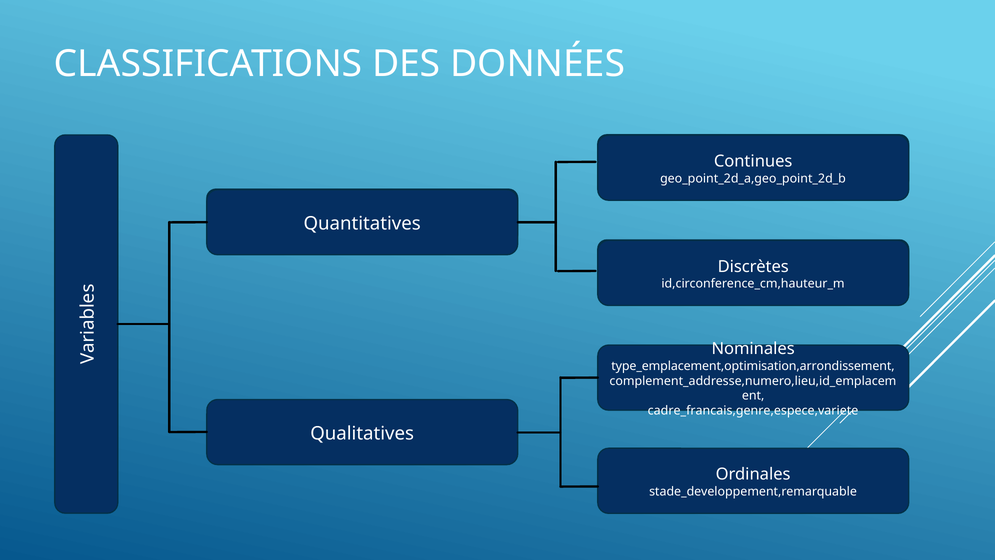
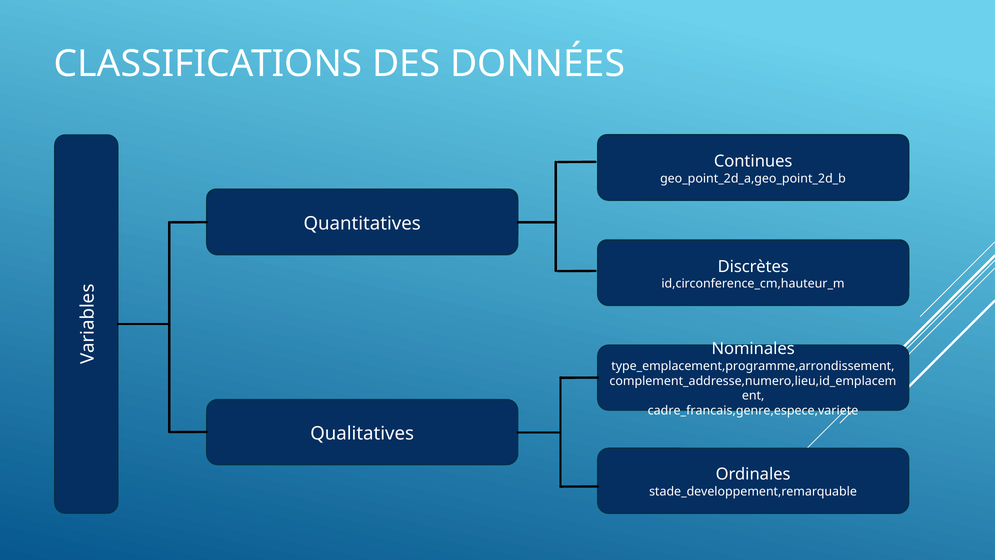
type_emplacement,optimisation,arrondissement: type_emplacement,optimisation,arrondissement -> type_emplacement,programme,arrondissement
